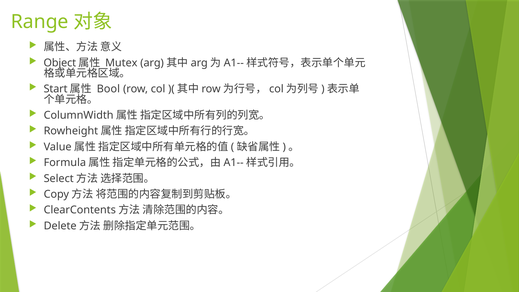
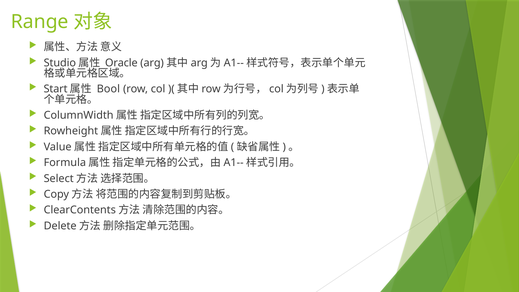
Object: Object -> Studio
Mutex: Mutex -> Oracle
